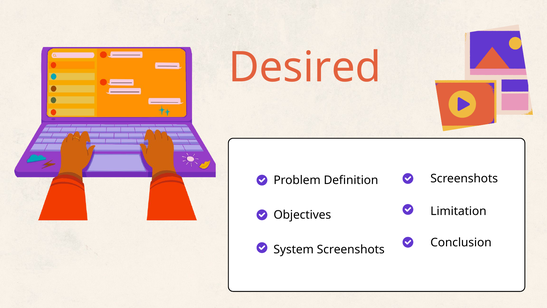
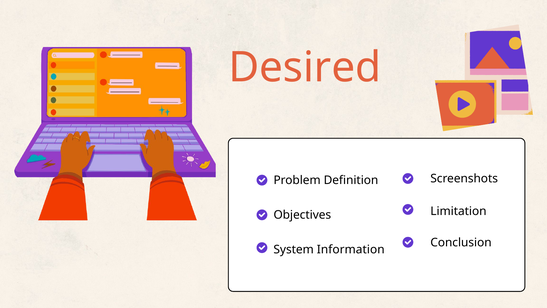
System Screenshots: Screenshots -> Information
